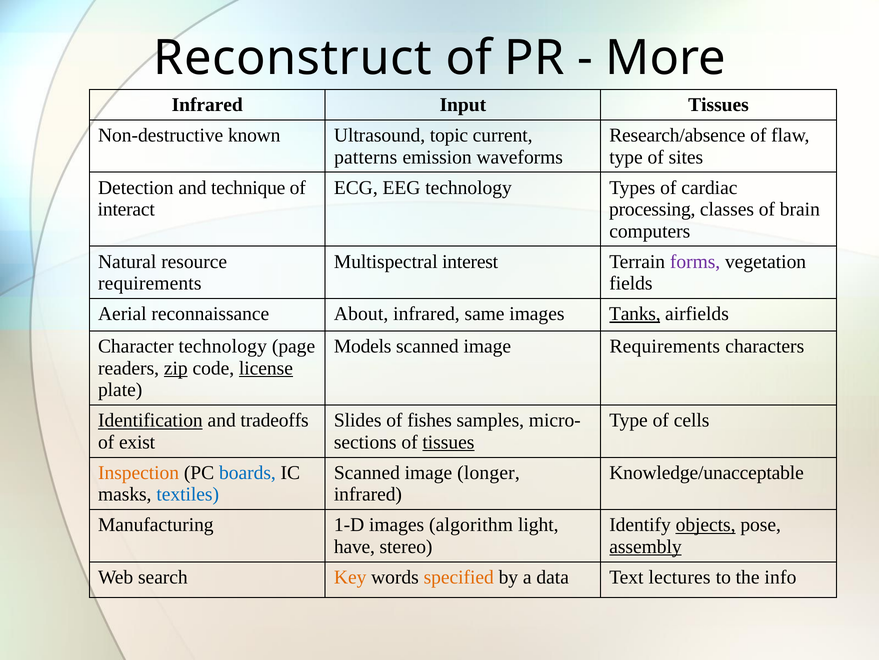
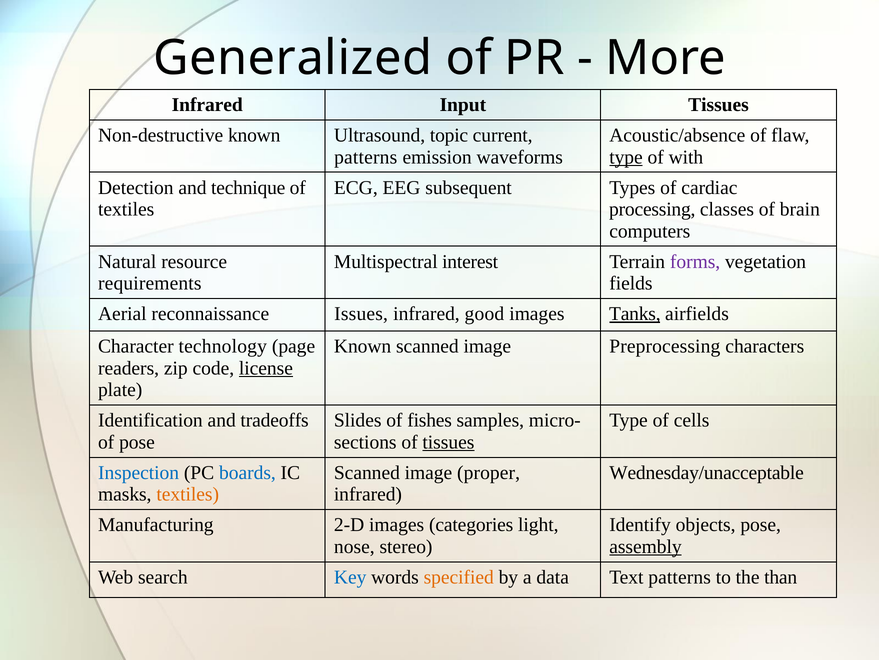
Reconstruct: Reconstruct -> Generalized
Research/absence: Research/absence -> Acoustic/absence
type at (626, 157) underline: none -> present
sites: sites -> with
EEG technology: technology -> subsequent
interact at (126, 209): interact -> textiles
About: About -> Issues
same: same -> good
Models at (363, 346): Models -> Known
image Requirements: Requirements -> Preprocessing
zip underline: present -> none
Identification underline: present -> none
of exist: exist -> pose
Inspection colour: orange -> blue
longer: longer -> proper
Knowledge/unacceptable: Knowledge/unacceptable -> Wednesday/unacceptable
textiles at (188, 494) colour: blue -> orange
1-D: 1-D -> 2-D
algorithm: algorithm -> categories
objects underline: present -> none
have: have -> nose
Key colour: orange -> blue
Text lectures: lectures -> patterns
info: info -> than
